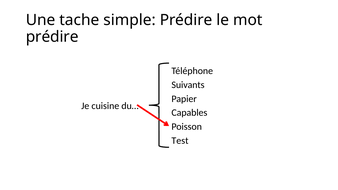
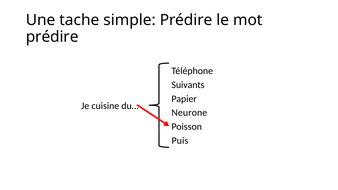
Capables: Capables -> Neurone
Test: Test -> Puis
